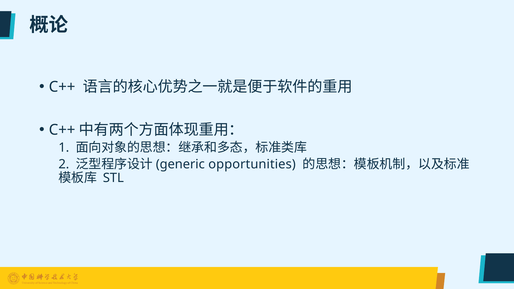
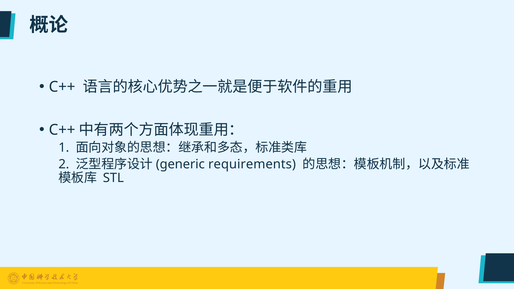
opportunities: opportunities -> requirements
